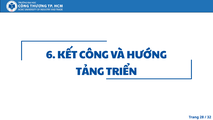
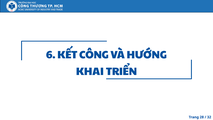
TẢNG: TẢNG -> KHAI
